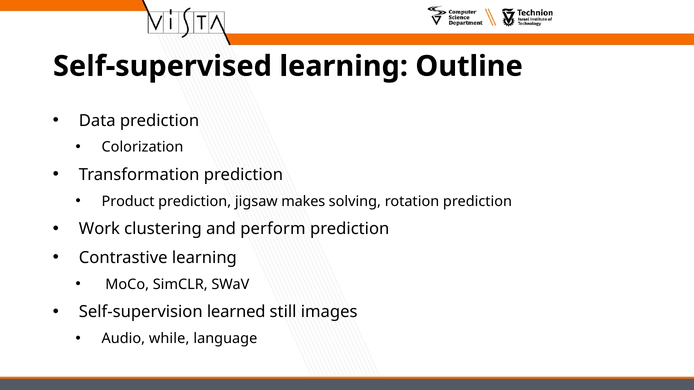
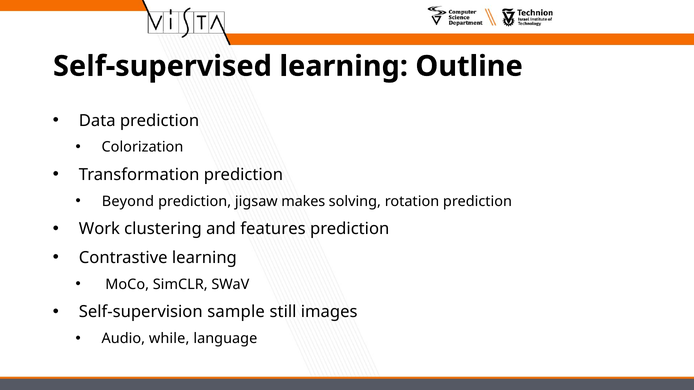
Product: Product -> Beyond
perform: perform -> features
learned: learned -> sample
